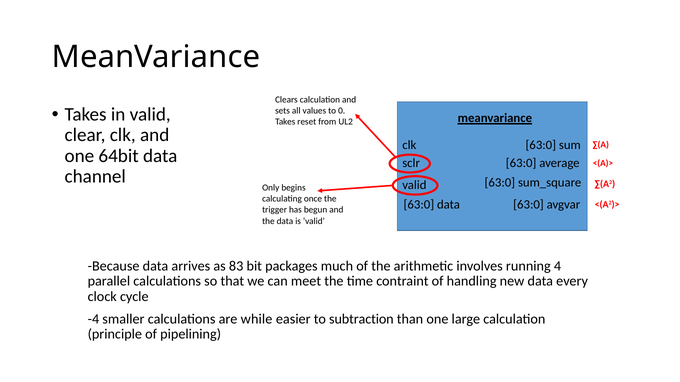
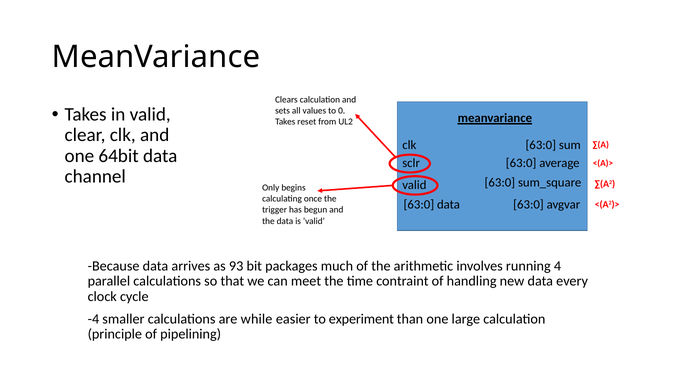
83: 83 -> 93
subtraction: subtraction -> experiment
